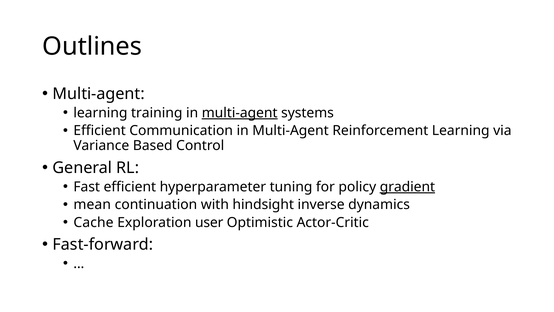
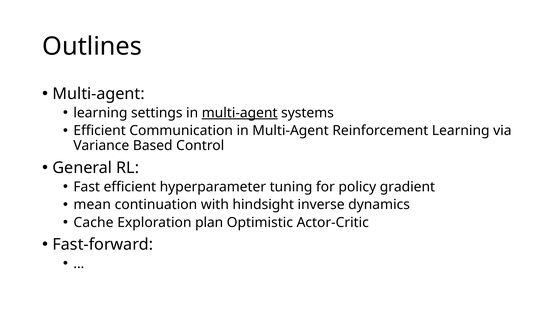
training: training -> settings
gradient underline: present -> none
user: user -> plan
